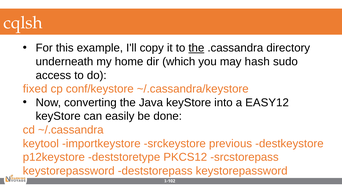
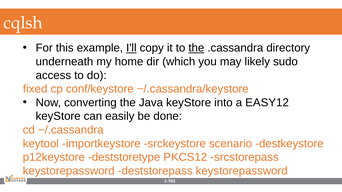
I'll underline: none -> present
hash: hash -> likely
previous: previous -> scenario
